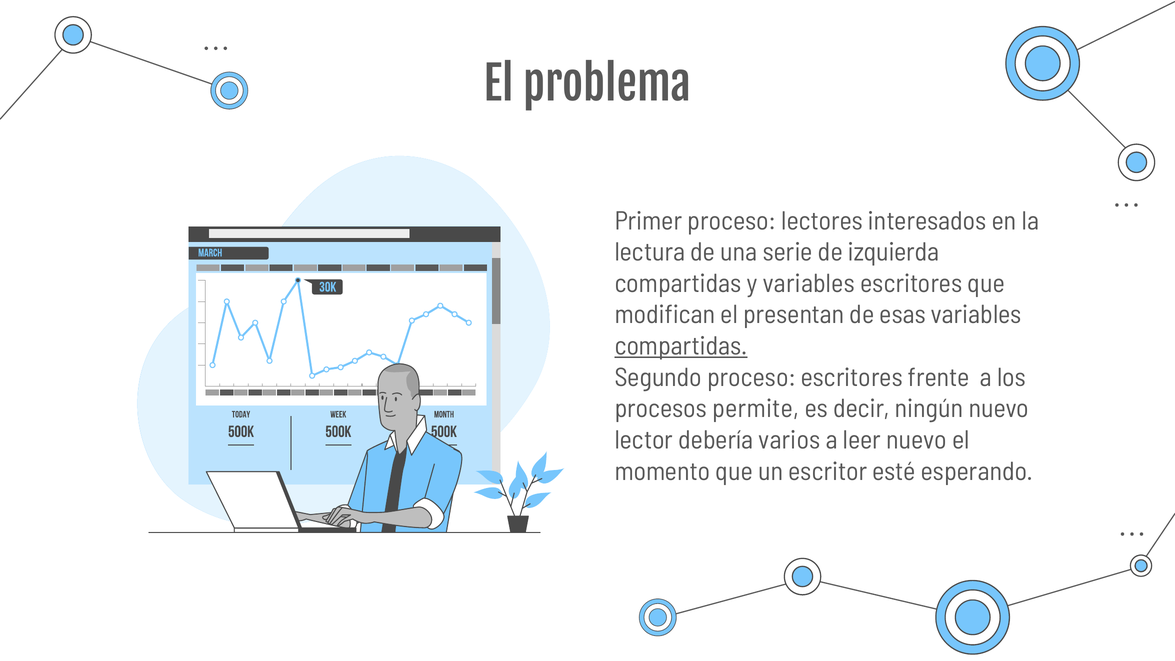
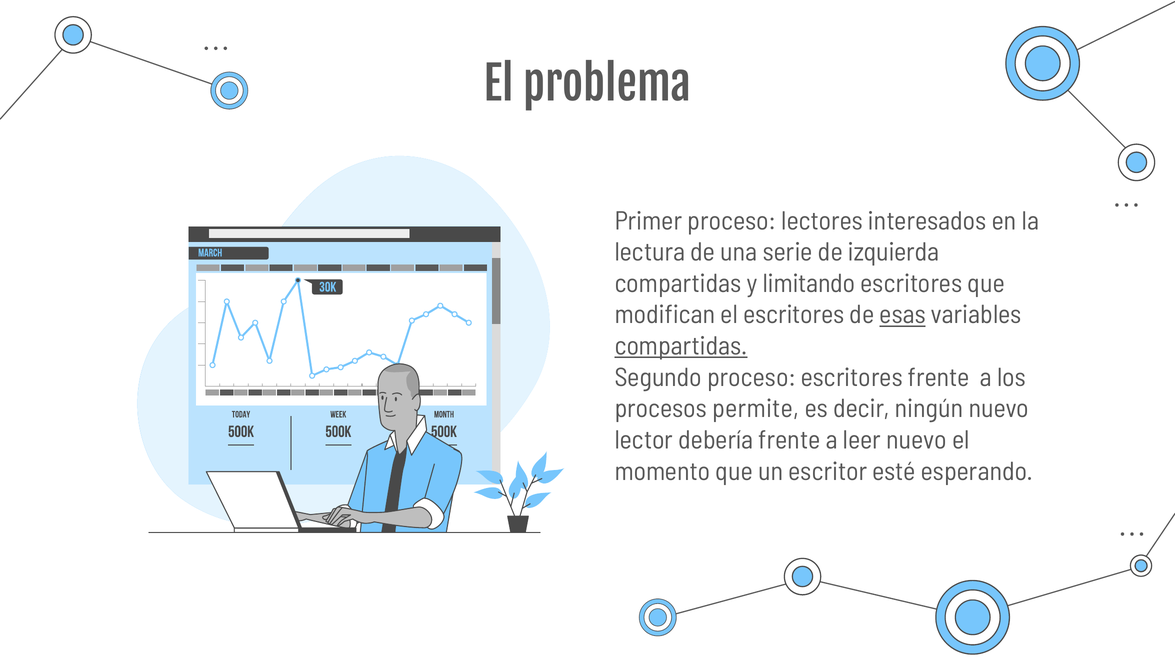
y variables: variables -> limitando
el presentan: presentan -> escritores
esas underline: none -> present
debería varios: varios -> frente
